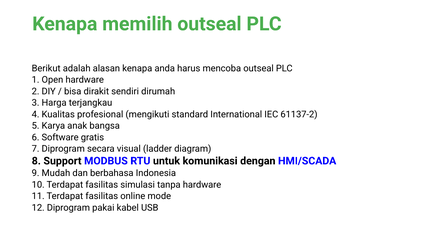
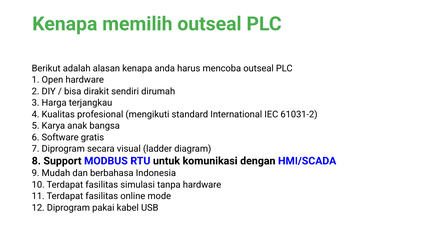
61137-2: 61137-2 -> 61031-2
